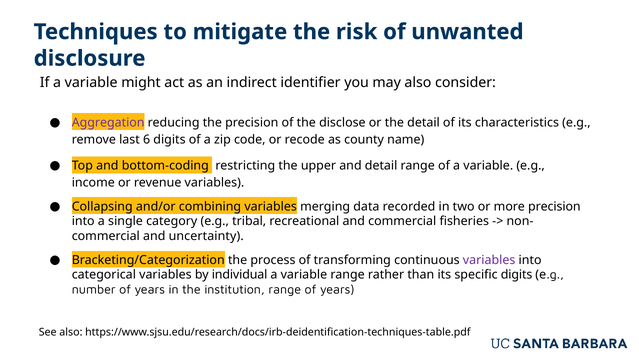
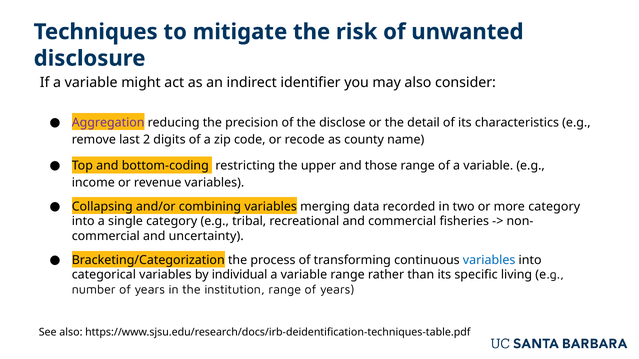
6: 6 -> 2
and detail: detail -> those
more precision: precision -> category
variables at (489, 260) colour: purple -> blue
specific digits: digits -> living
